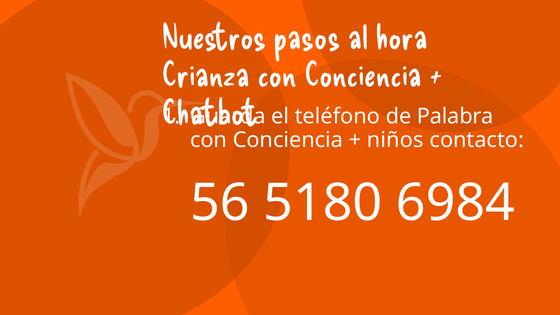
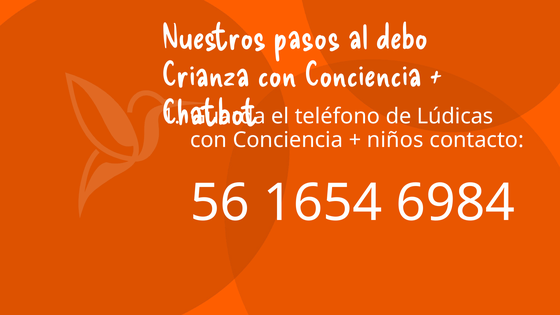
hora: hora -> debo
Palabra: Palabra -> Lúdicas
5180: 5180 -> 1654
